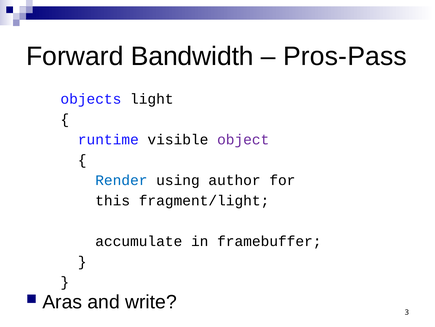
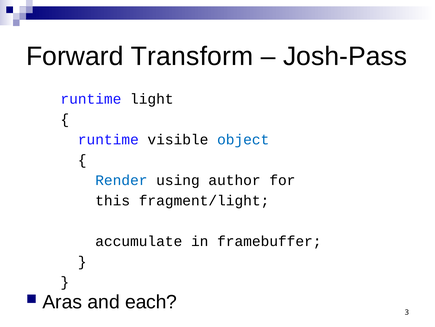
Bandwidth: Bandwidth -> Transform
Pros-Pass: Pros-Pass -> Josh-Pass
objects at (91, 99): objects -> runtime
object colour: purple -> blue
write: write -> each
